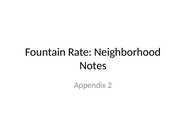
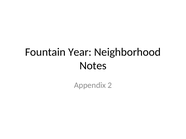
Rate: Rate -> Year
